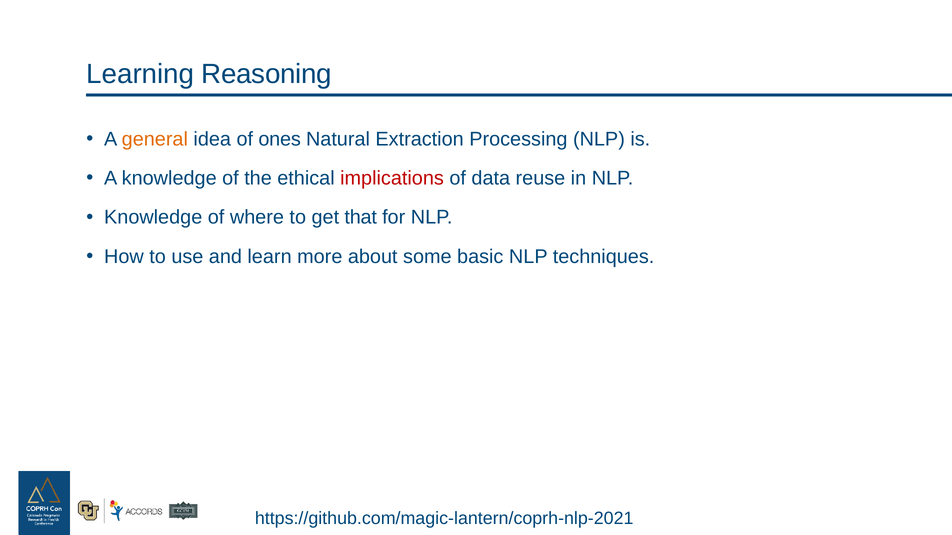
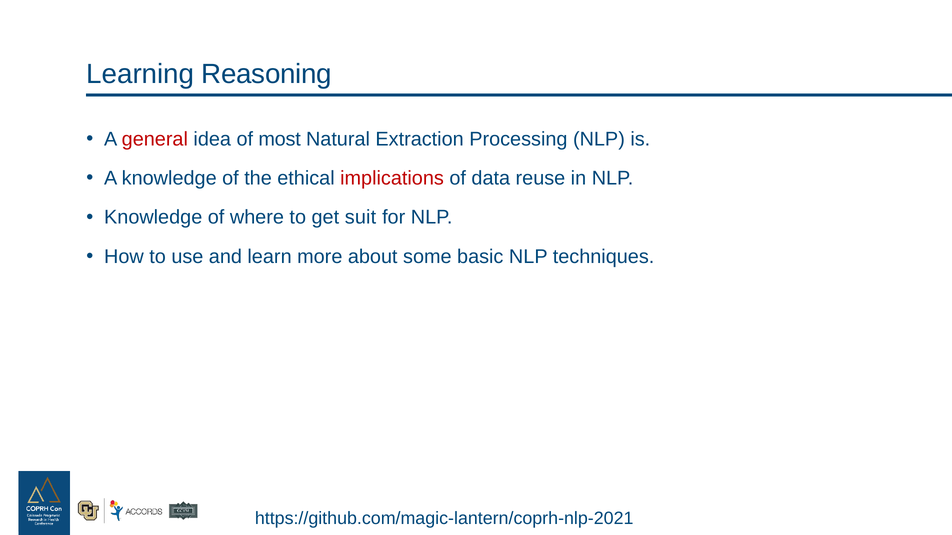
general colour: orange -> red
ones: ones -> most
that: that -> suit
